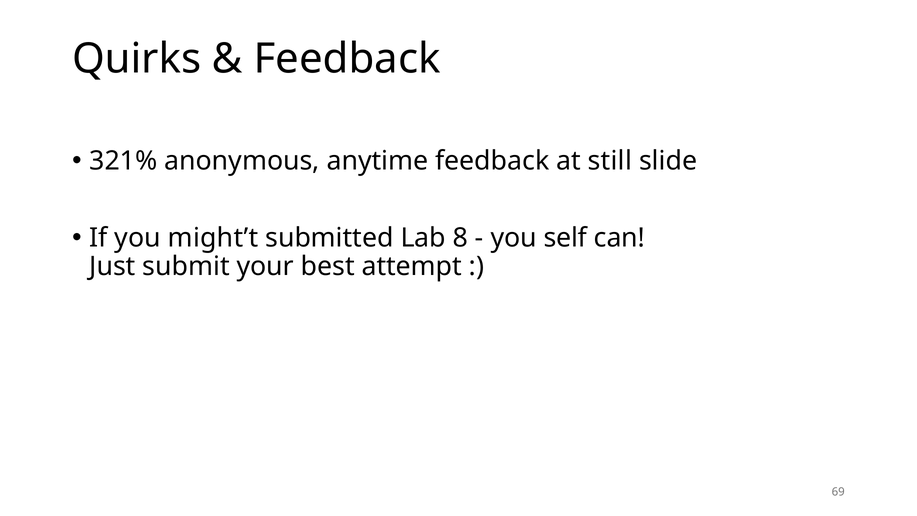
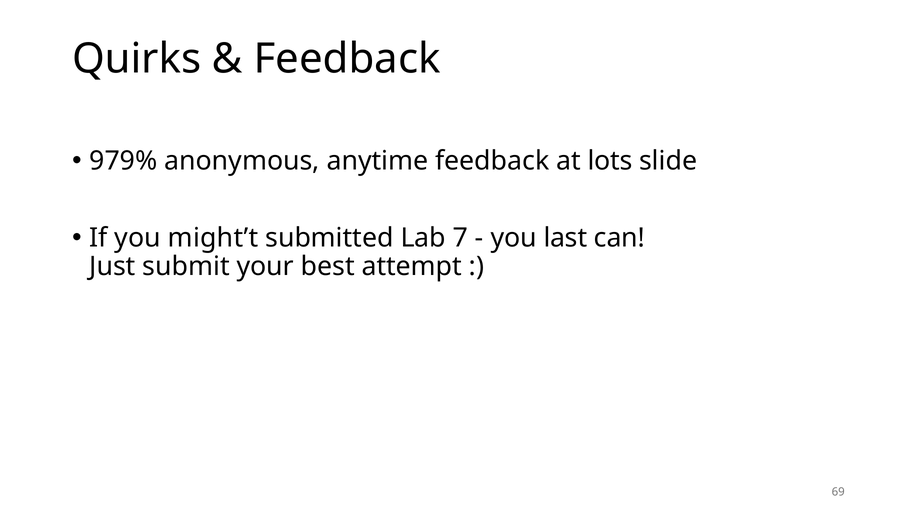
321%: 321% -> 979%
still: still -> lots
8: 8 -> 7
self: self -> last
